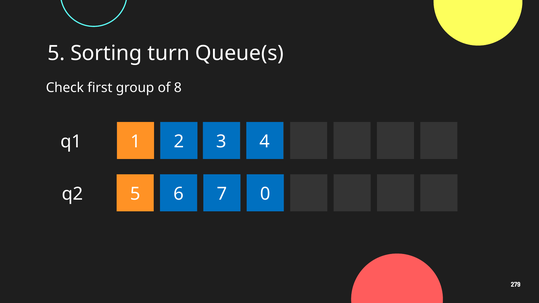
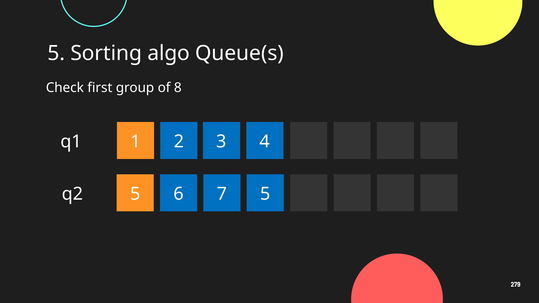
turn: turn -> algo
5 0: 0 -> 5
